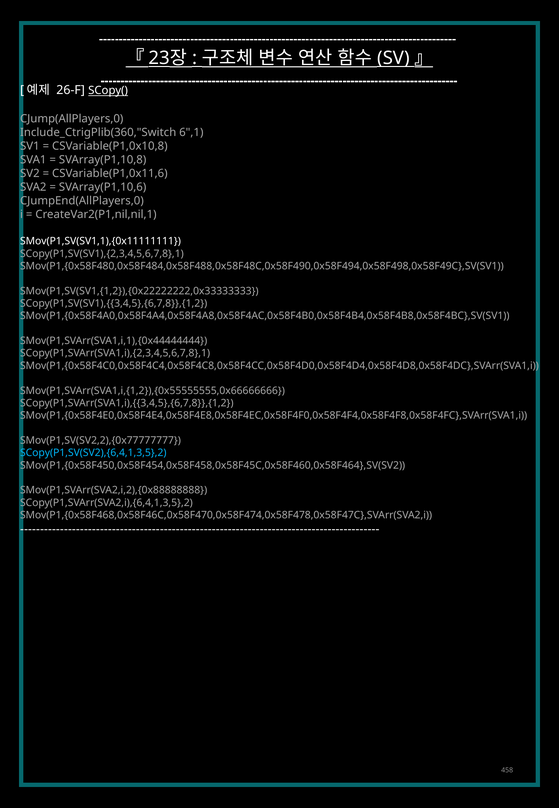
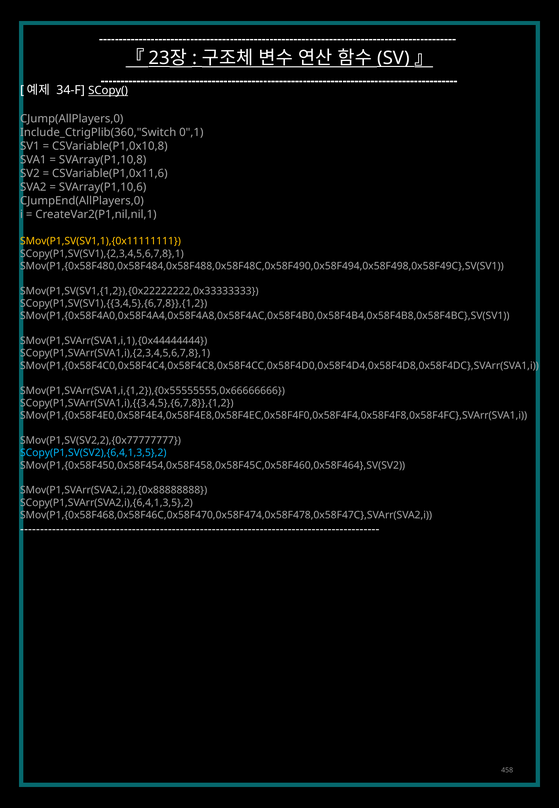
26-F: 26-F -> 34-F
6",1: 6",1 -> 0",1
SMov(P1,SV(SV1,1),{0x11111111 colour: white -> yellow
